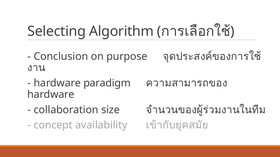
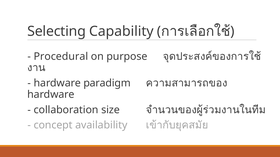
Algorithm: Algorithm -> Capability
Conclusion: Conclusion -> Procedural
